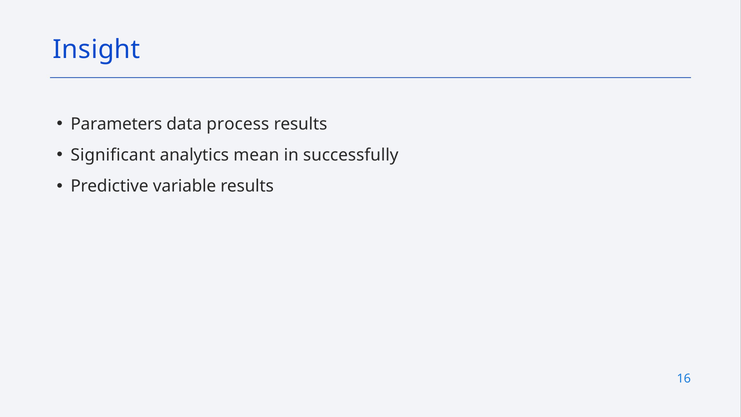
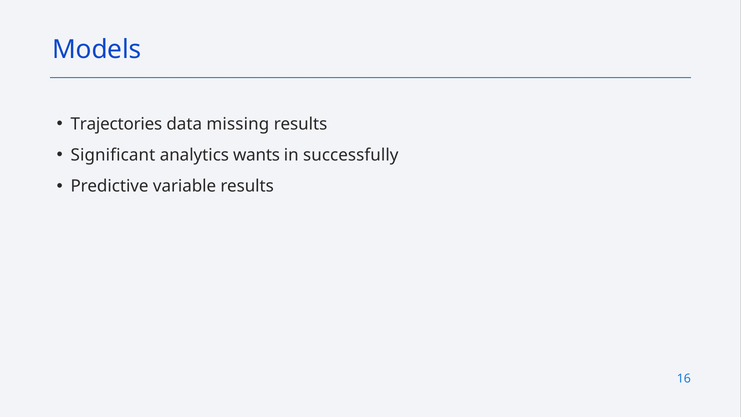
Insight: Insight -> Models
Parameters: Parameters -> Trajectories
process: process -> missing
mean: mean -> wants
